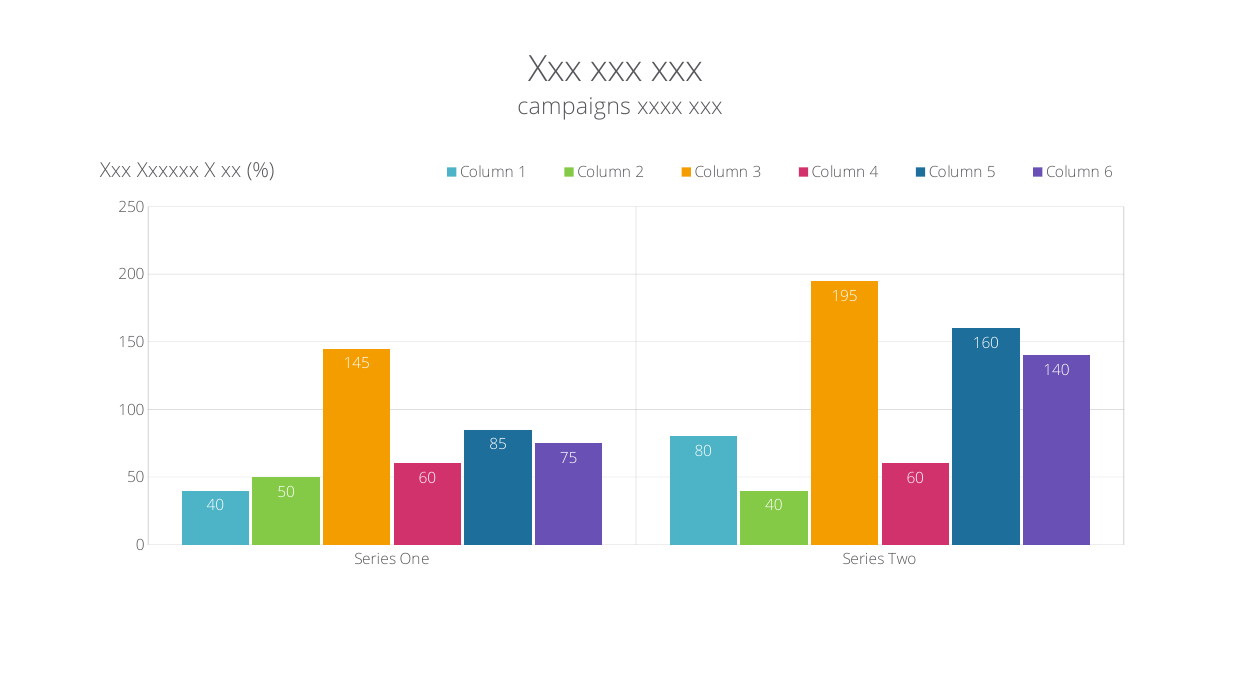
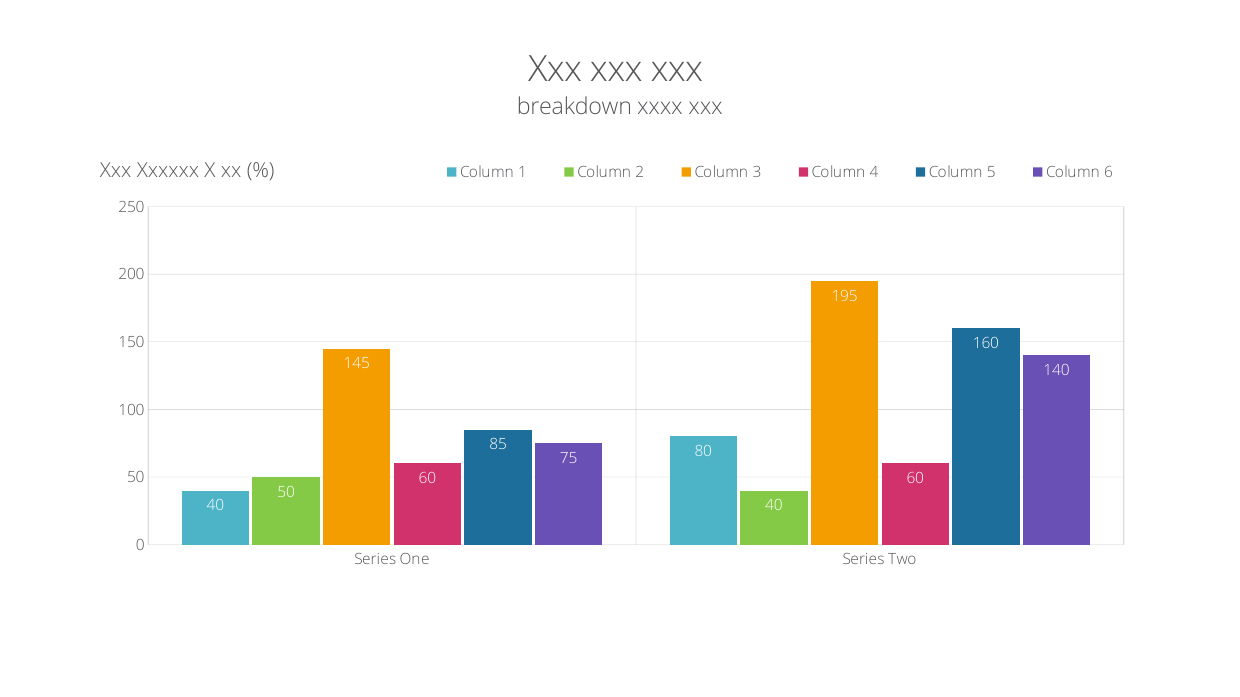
campaigns: campaigns -> breakdown
